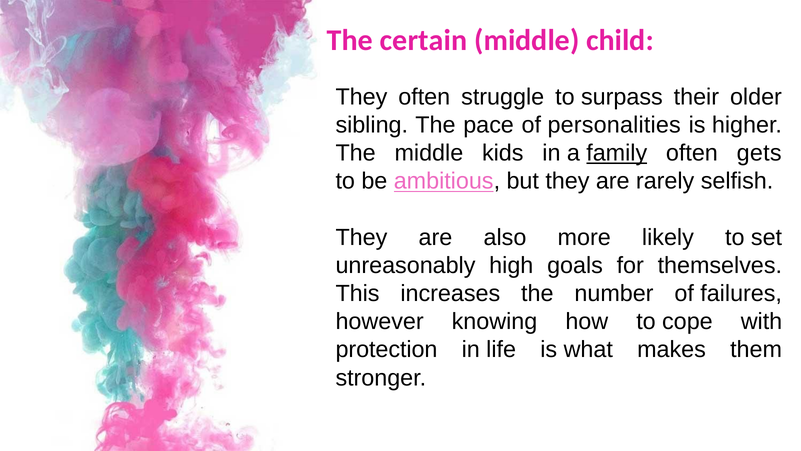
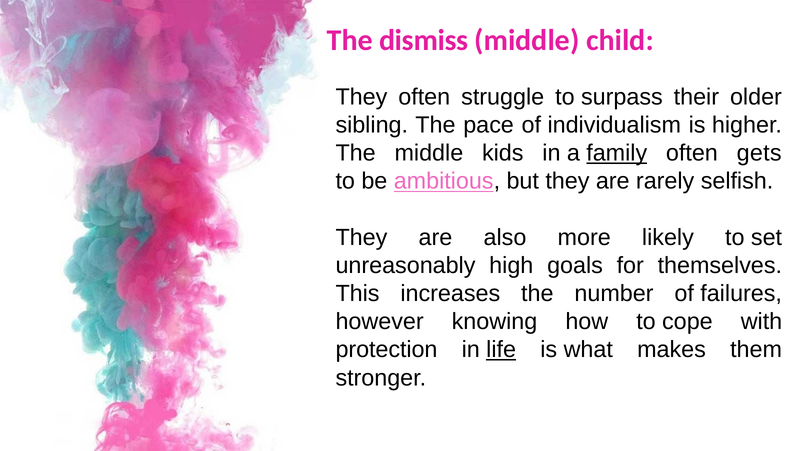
certain: certain -> dismiss
personalities: personalities -> individualism
life underline: none -> present
